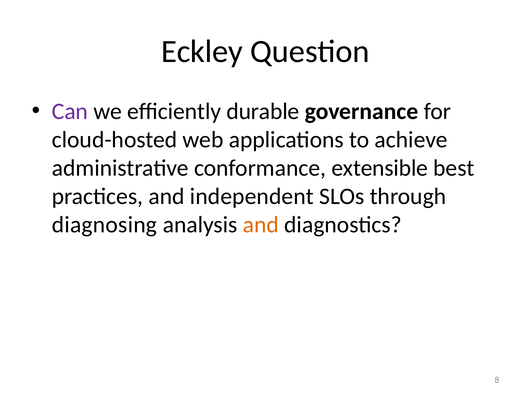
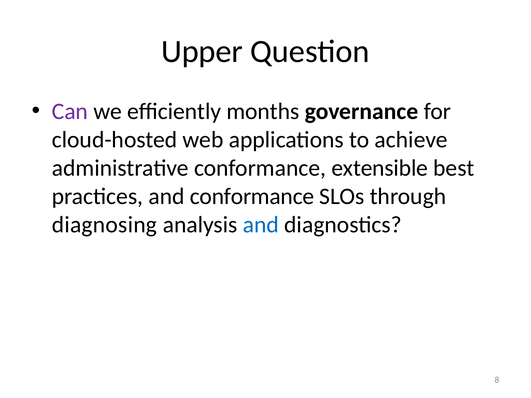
Eckley: Eckley -> Upper
durable: durable -> months
and independent: independent -> conformance
and at (261, 225) colour: orange -> blue
